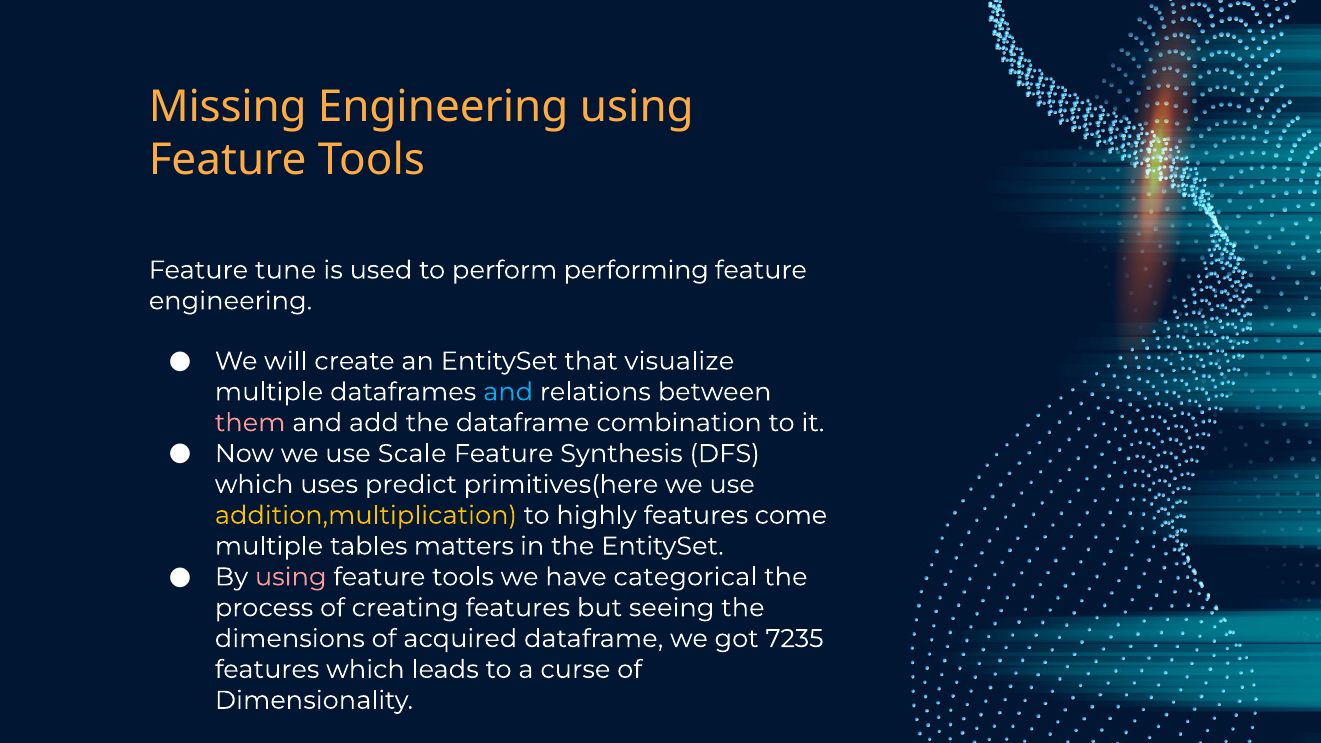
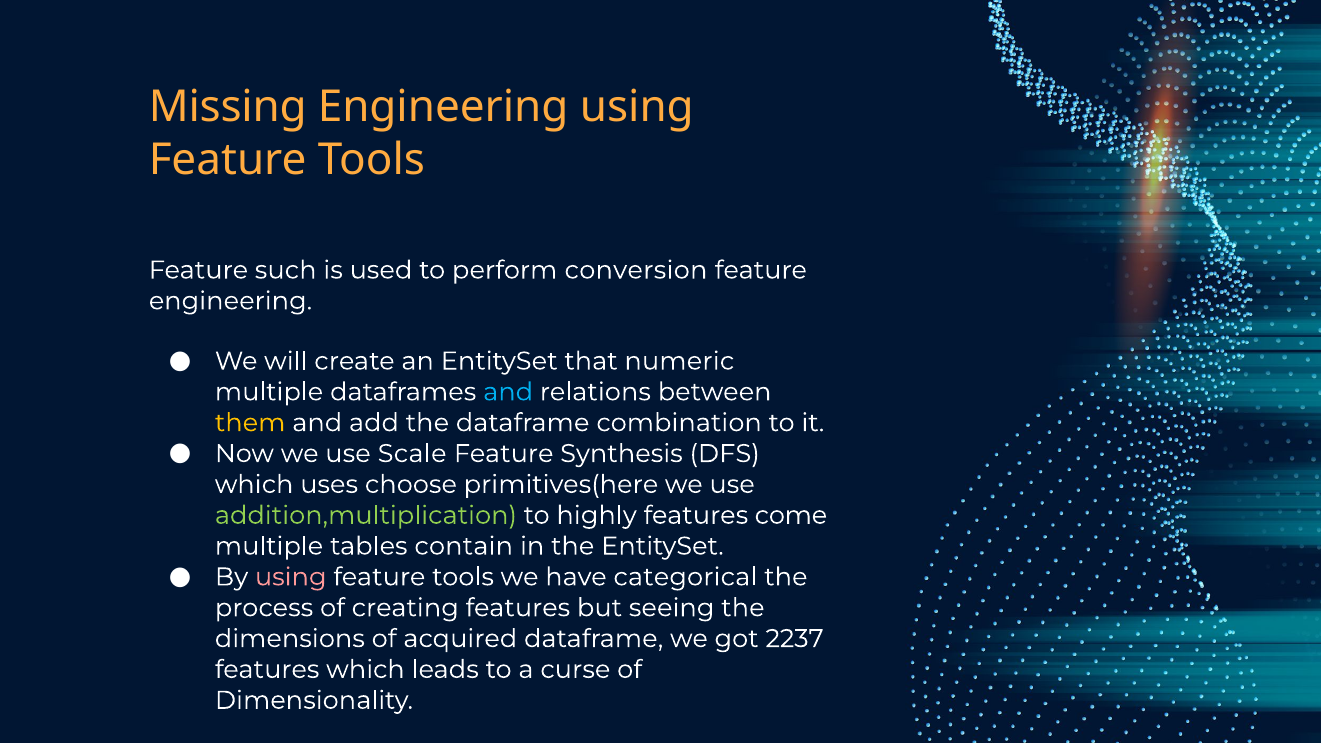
tune: tune -> such
performing: performing -> conversion
visualize: visualize -> numeric
them colour: pink -> yellow
predict: predict -> choose
addition,multiplication colour: yellow -> light green
matters: matters -> contain
7235: 7235 -> 2237
